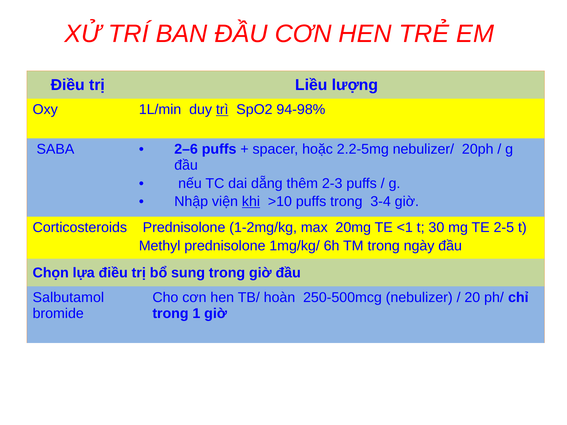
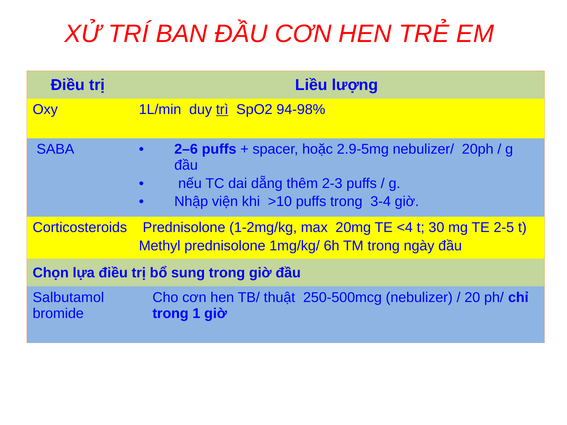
2.2-5mg: 2.2-5mg -> 2.9-5mg
khi underline: present -> none
<1: <1 -> <4
hoàn: hoàn -> thuật
